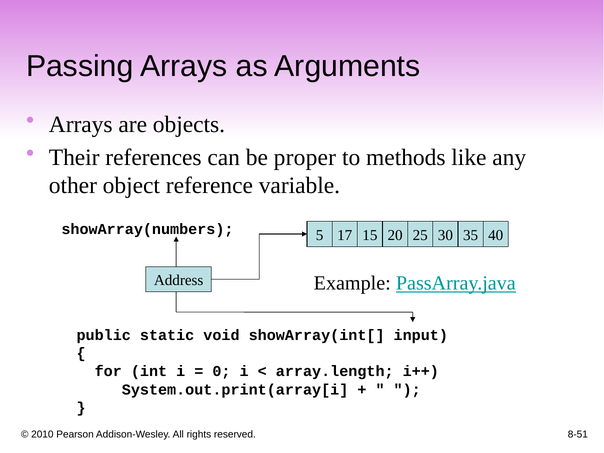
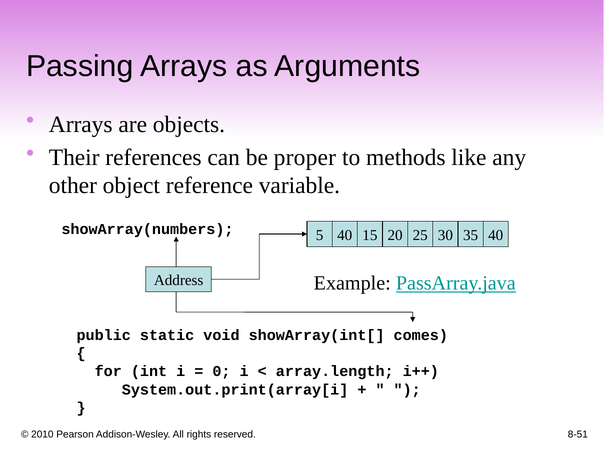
5 17: 17 -> 40
input: input -> comes
